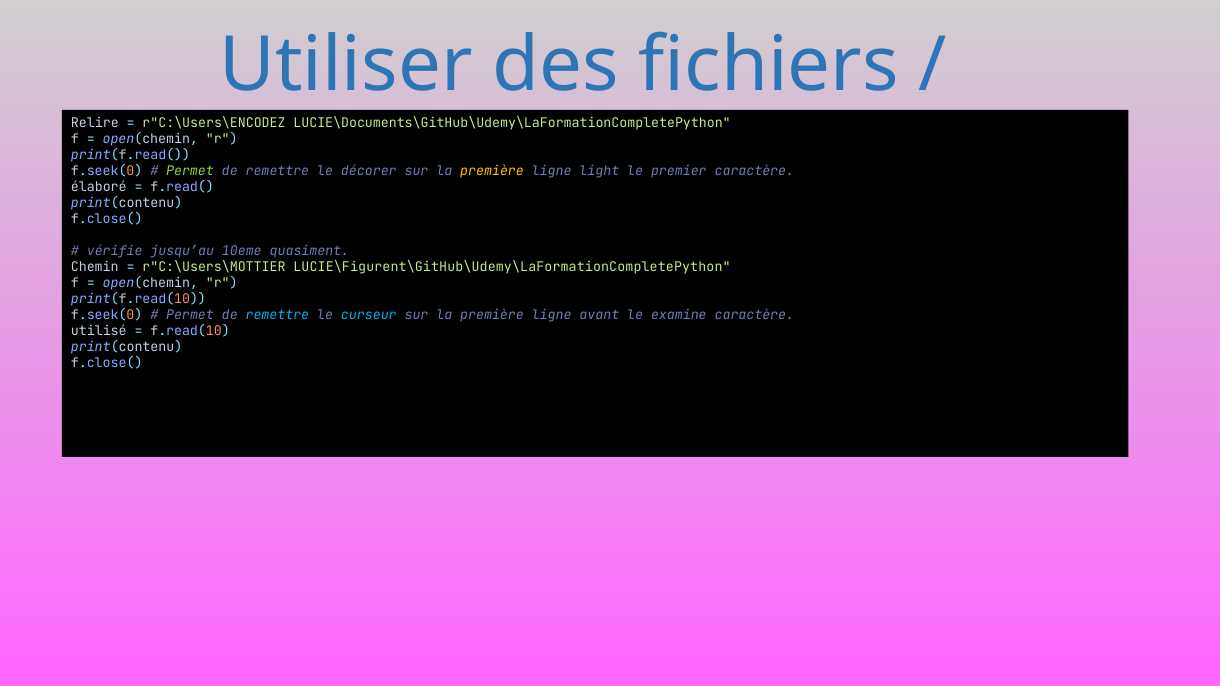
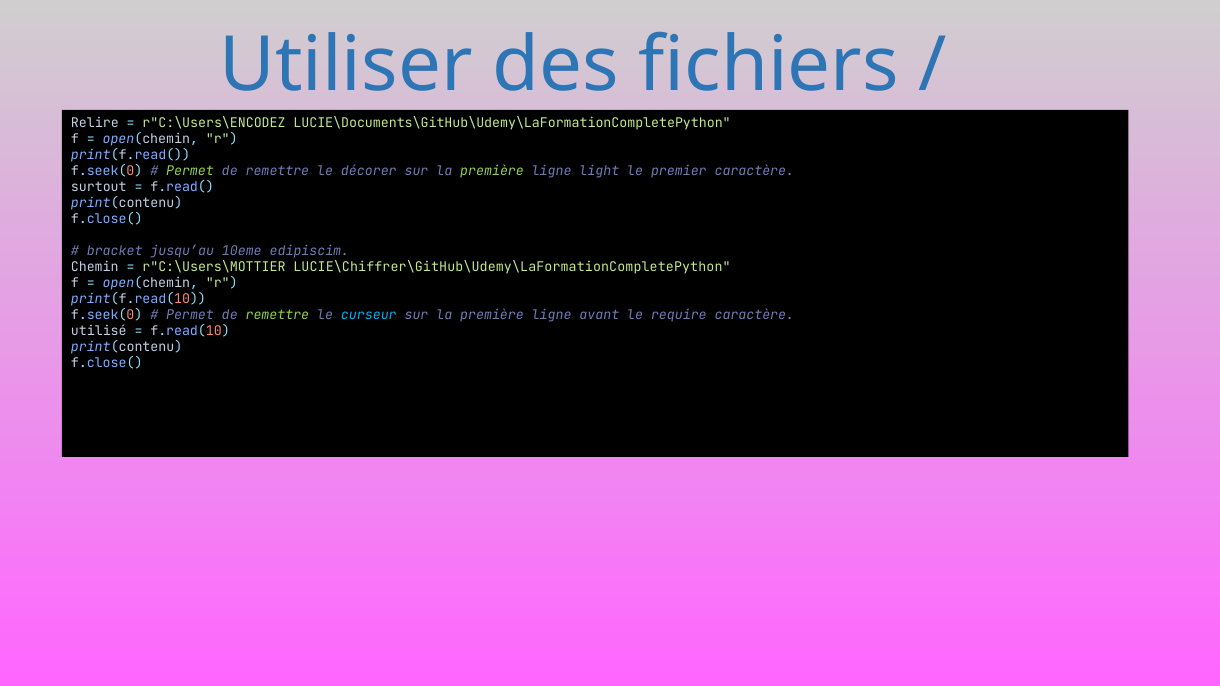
première at (492, 171) colour: yellow -> light green
élaboré: élaboré -> surtout
vérifie: vérifie -> bracket
quasiment: quasiment -> edipiscim
LUCIE\Figurent\GitHub\Udemy\LaFormationCompletePython: LUCIE\Figurent\GitHub\Udemy\LaFormationCompletePython -> LUCIE\Chiffrer\GitHub\Udemy\LaFormationCompletePython
remettre at (277, 315) colour: light blue -> light green
examine: examine -> require
